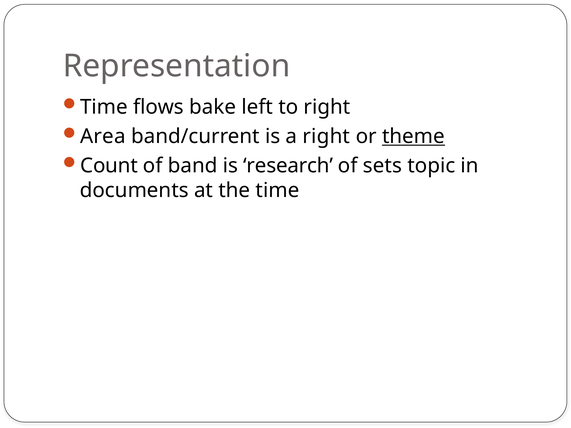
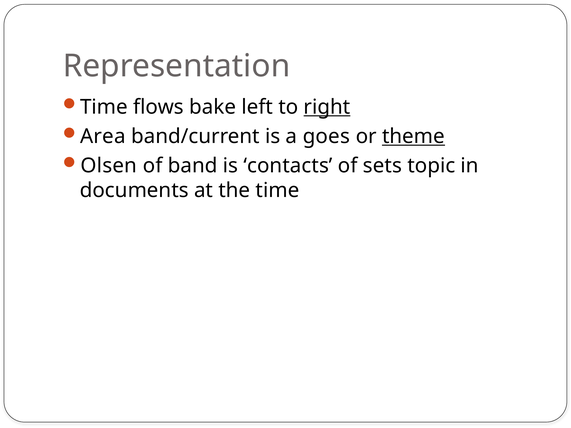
right at (327, 107) underline: none -> present
a right: right -> goes
Count: Count -> Olsen
research: research -> contacts
